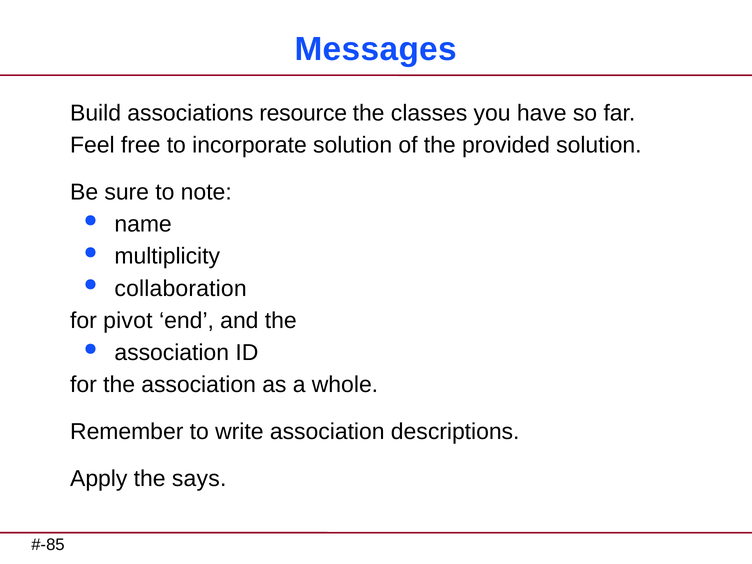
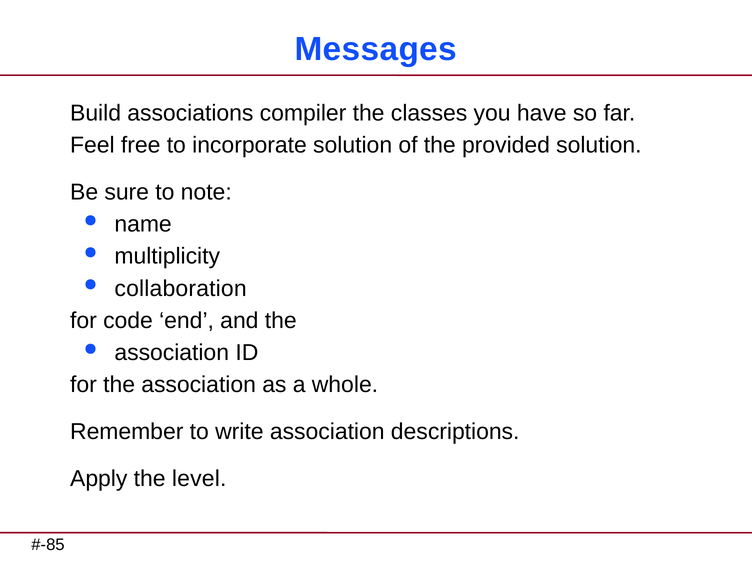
resource: resource -> compiler
pivot: pivot -> code
says: says -> level
